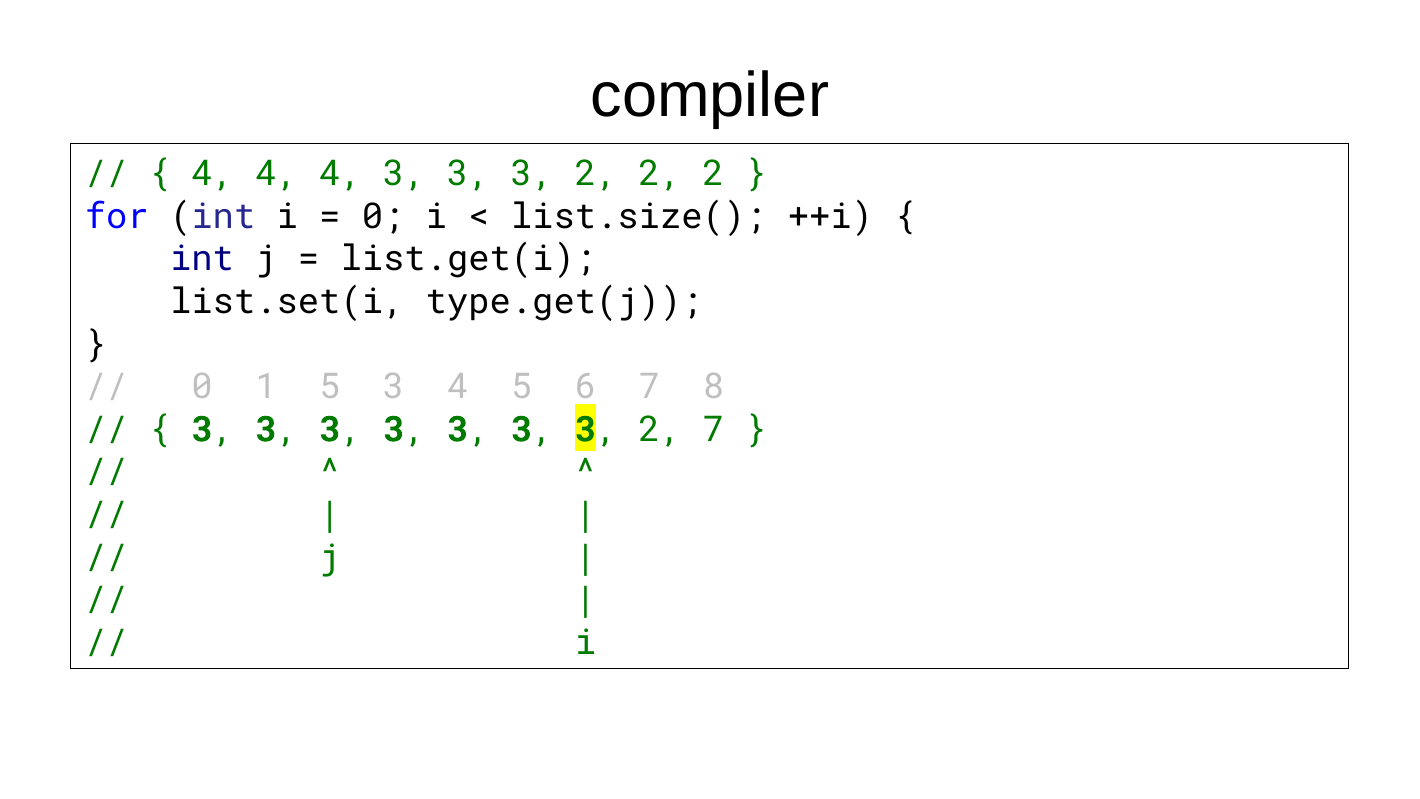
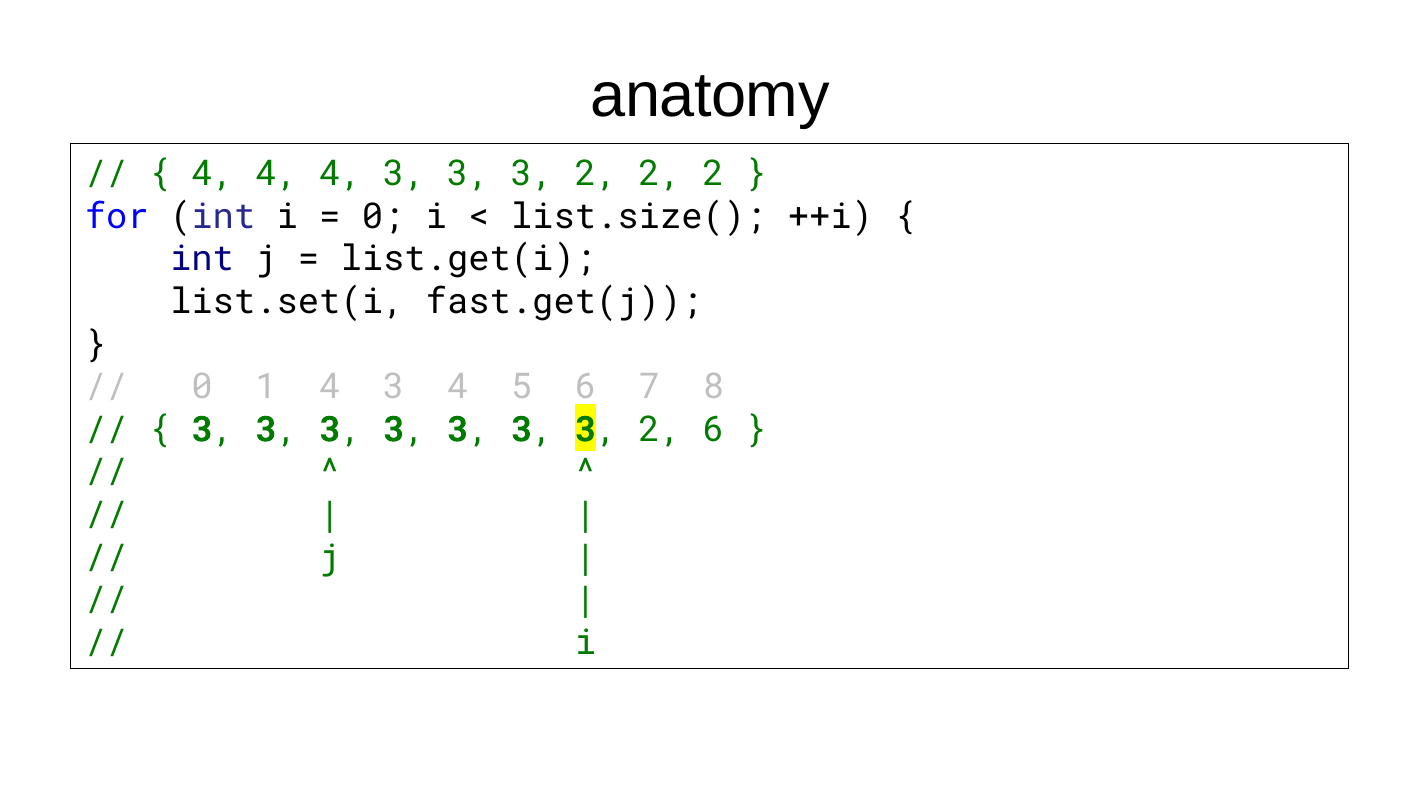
compiler: compiler -> anatomy
type.get(j: type.get(j -> fast.get(j
1 5: 5 -> 4
2 7: 7 -> 6
